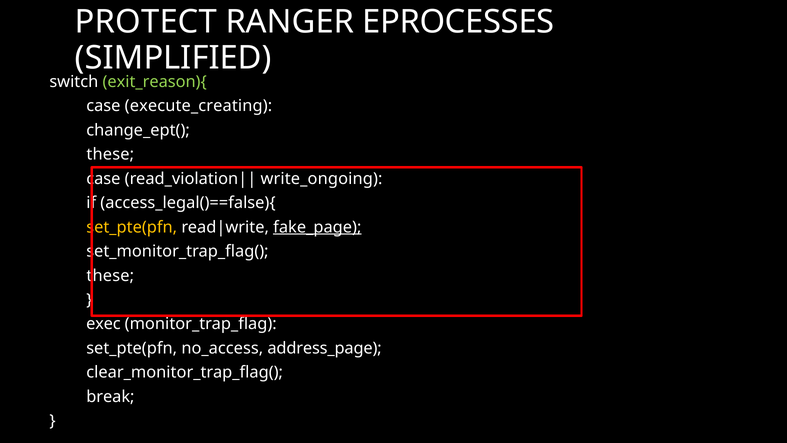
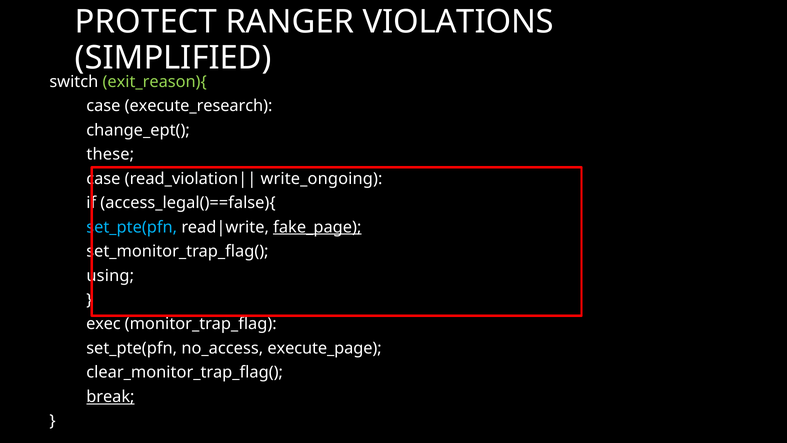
EPROCESSES: EPROCESSES -> VIOLATIONS
execute_creating: execute_creating -> execute_research
set_pte(pfn at (132, 227) colour: yellow -> light blue
these at (110, 275): these -> using
address_page: address_page -> execute_page
break underline: none -> present
